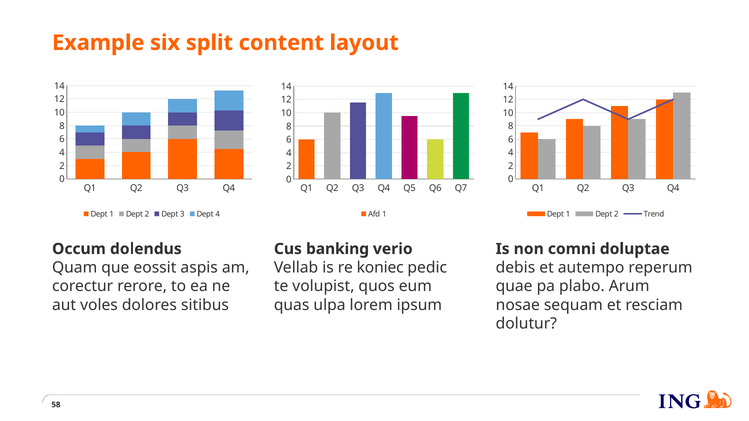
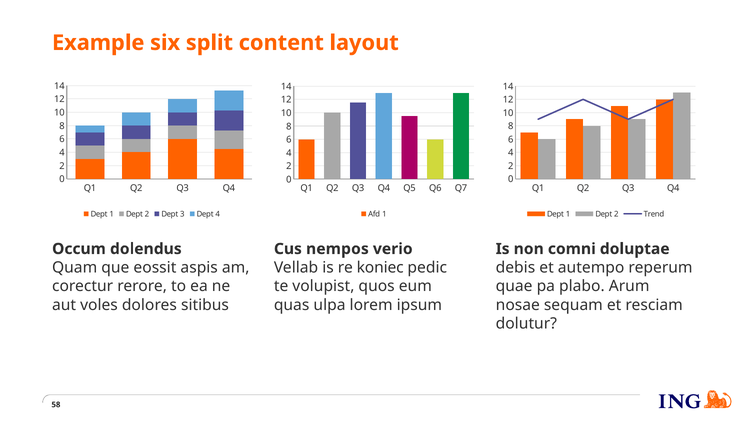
banking: banking -> nempos
